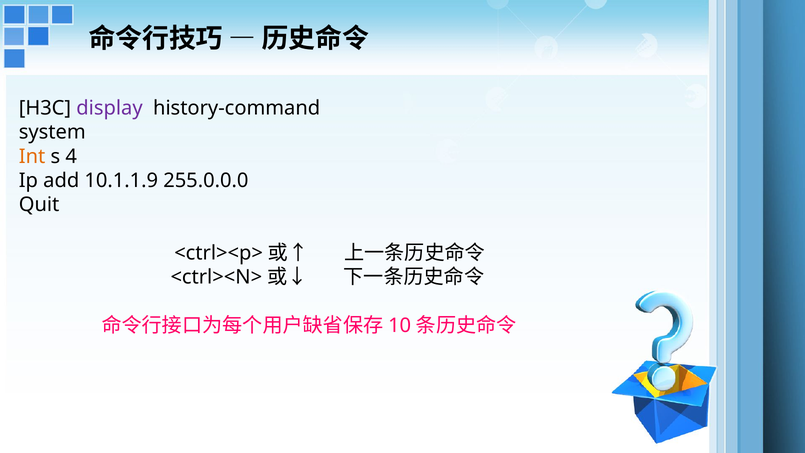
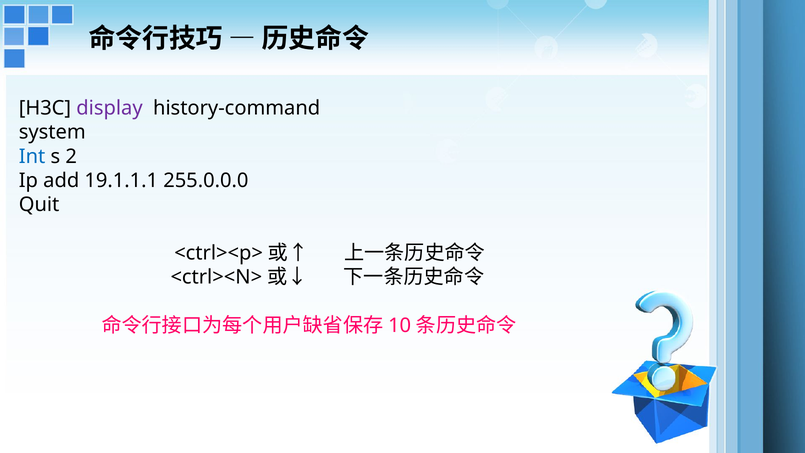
Int colour: orange -> blue
4: 4 -> 2
10.1.1.9: 10.1.1.9 -> 19.1.1.1
